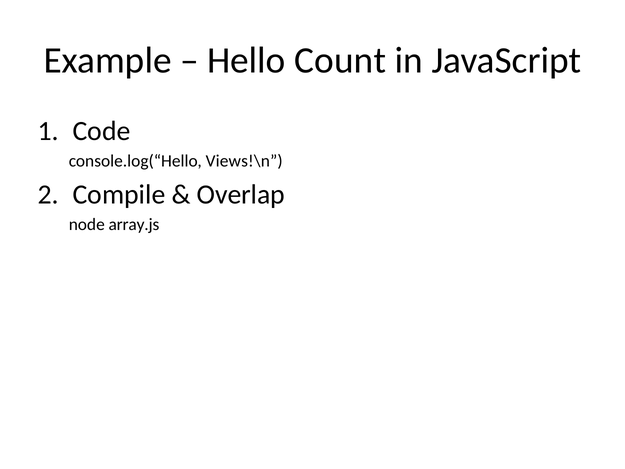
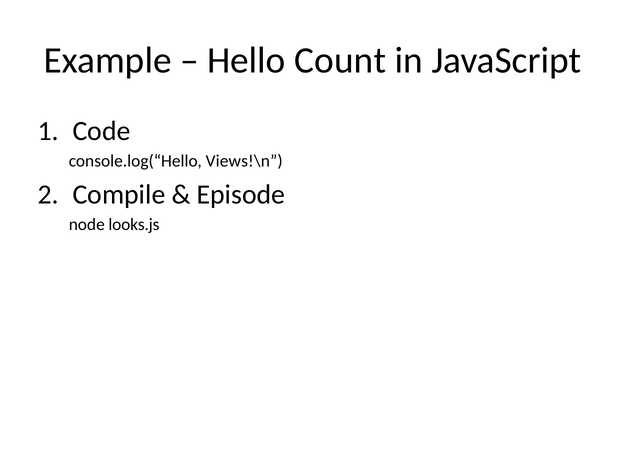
Overlap: Overlap -> Episode
array.js: array.js -> looks.js
